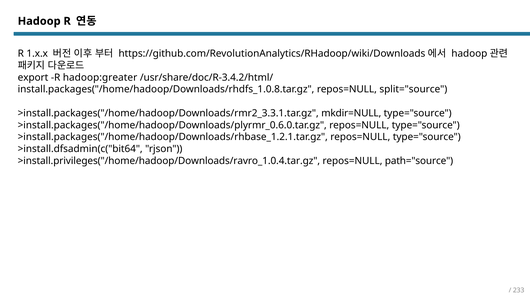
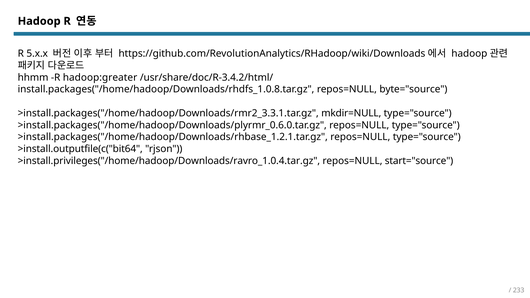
1.x.x: 1.x.x -> 5.x.x
export: export -> hhmm
split="source: split="source -> byte="source
>install.dfsadmin(c("bit64: >install.dfsadmin(c("bit64 -> >install.outputfile(c("bit64
path="source: path="source -> start="source
